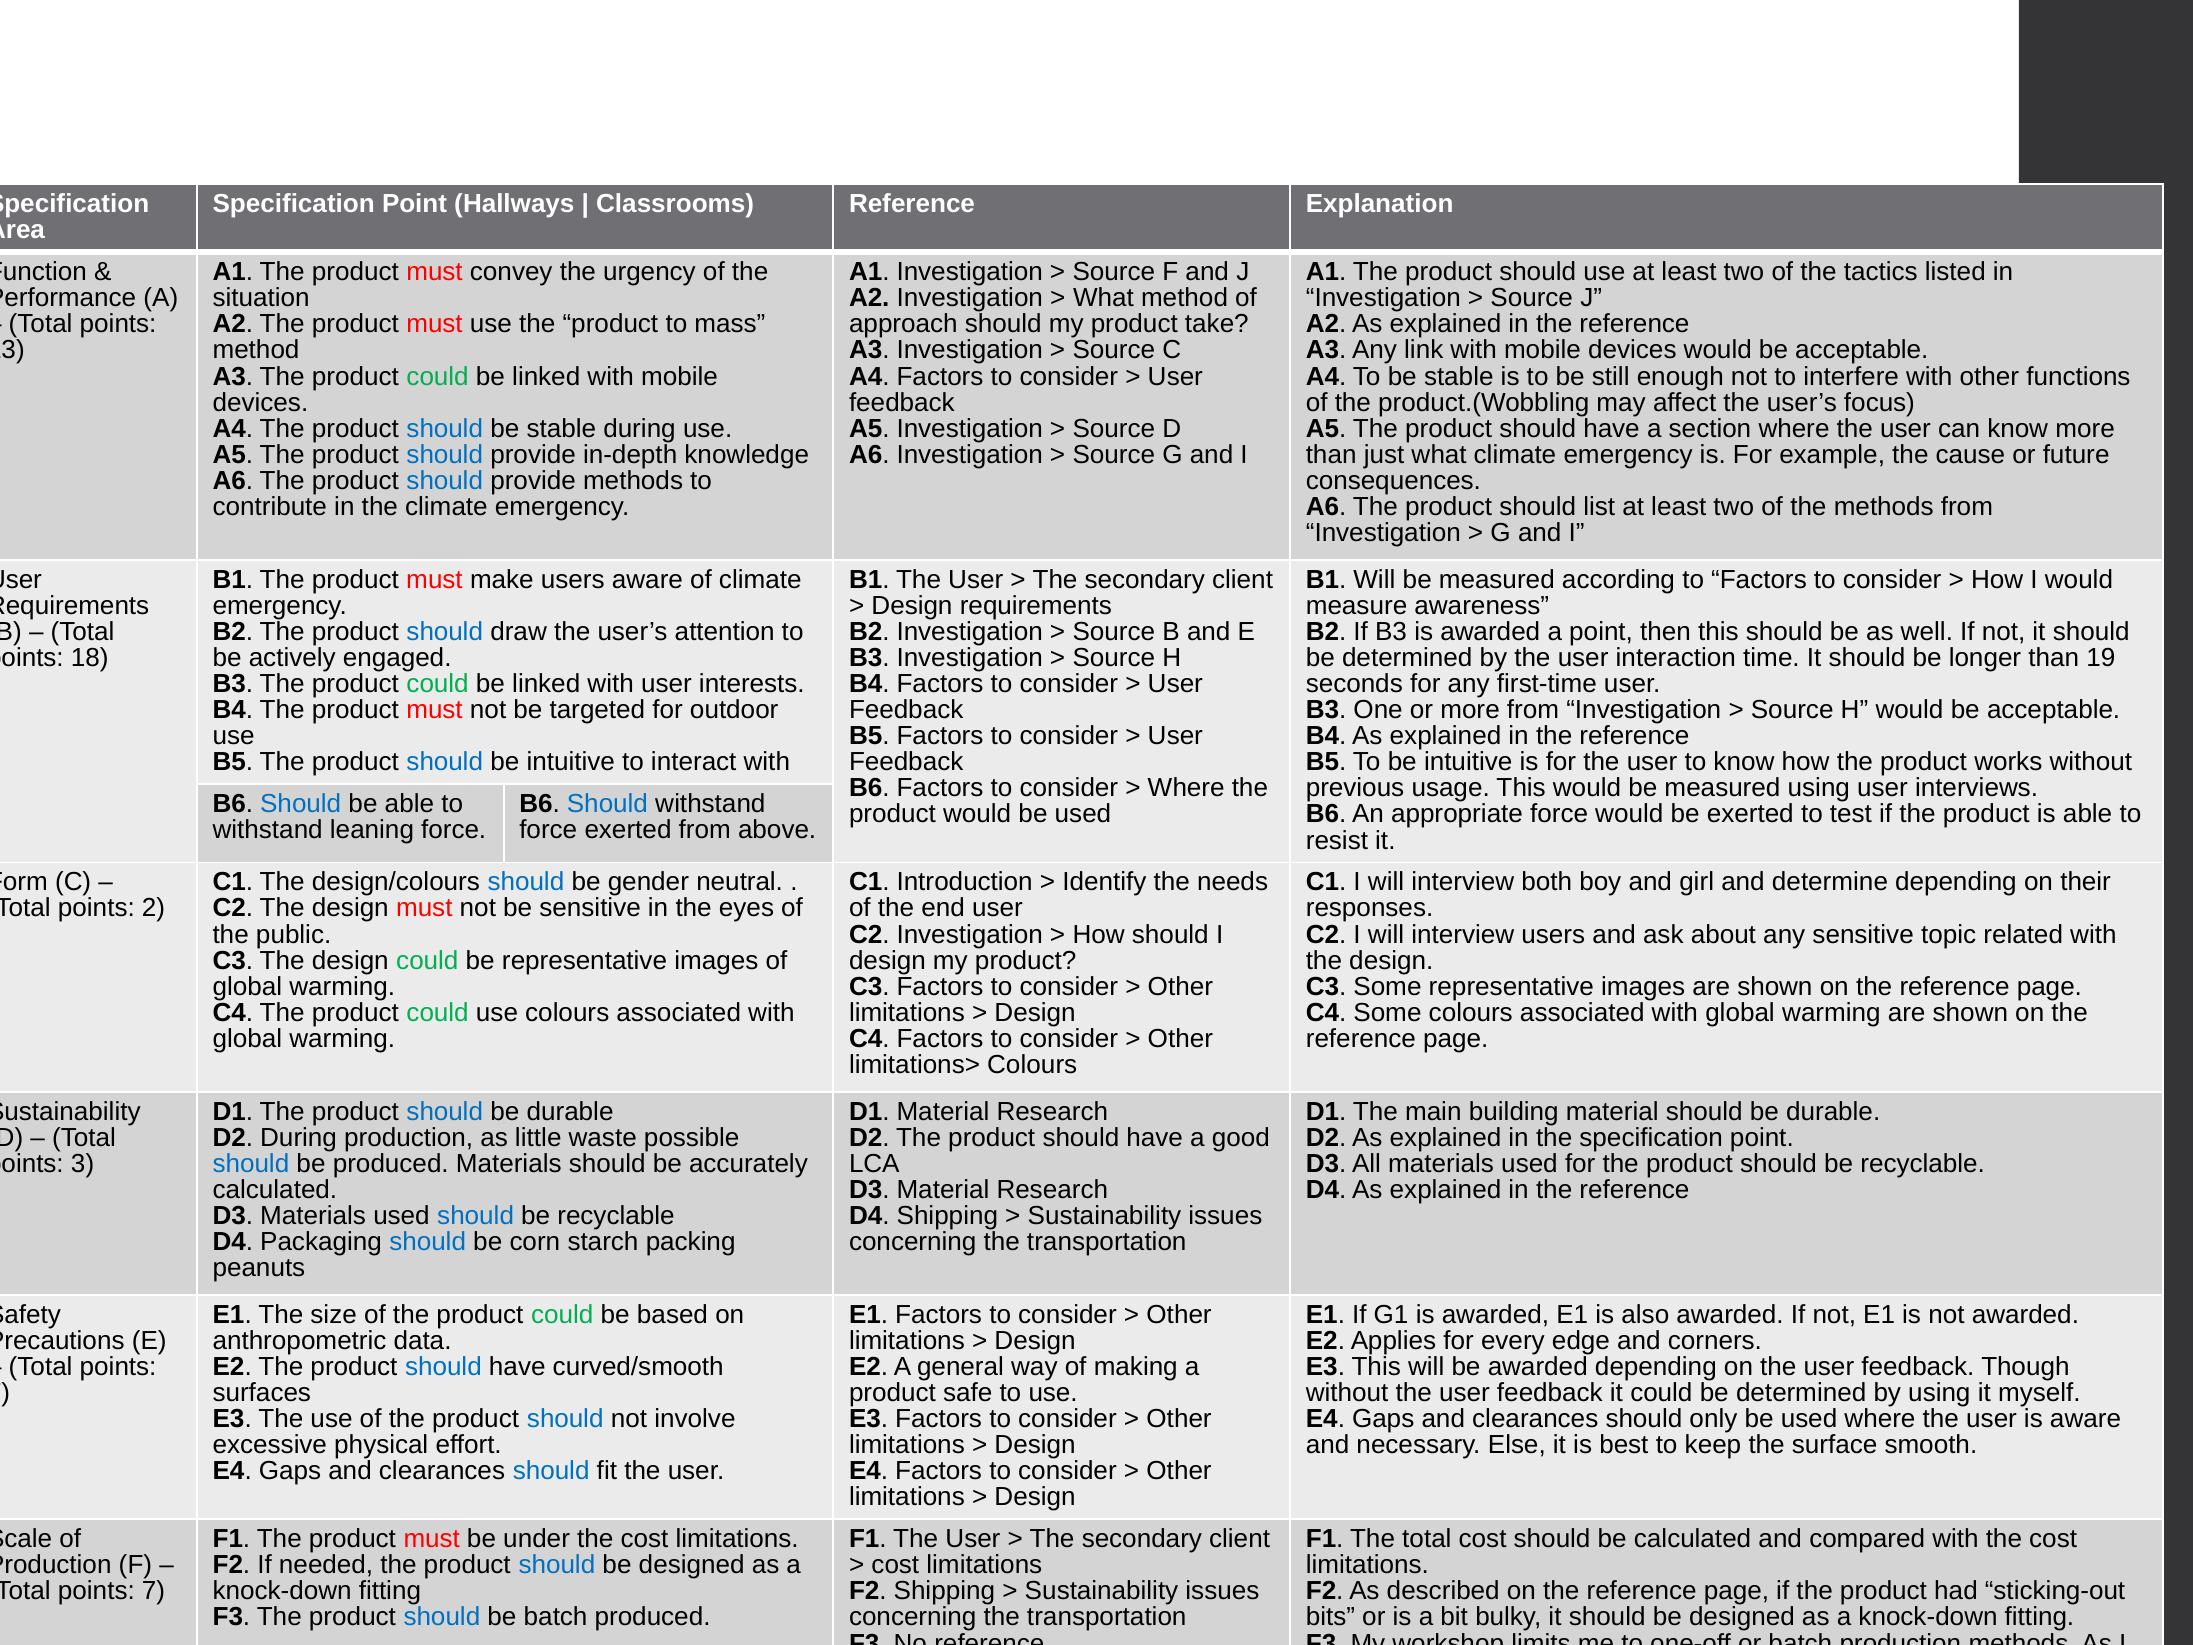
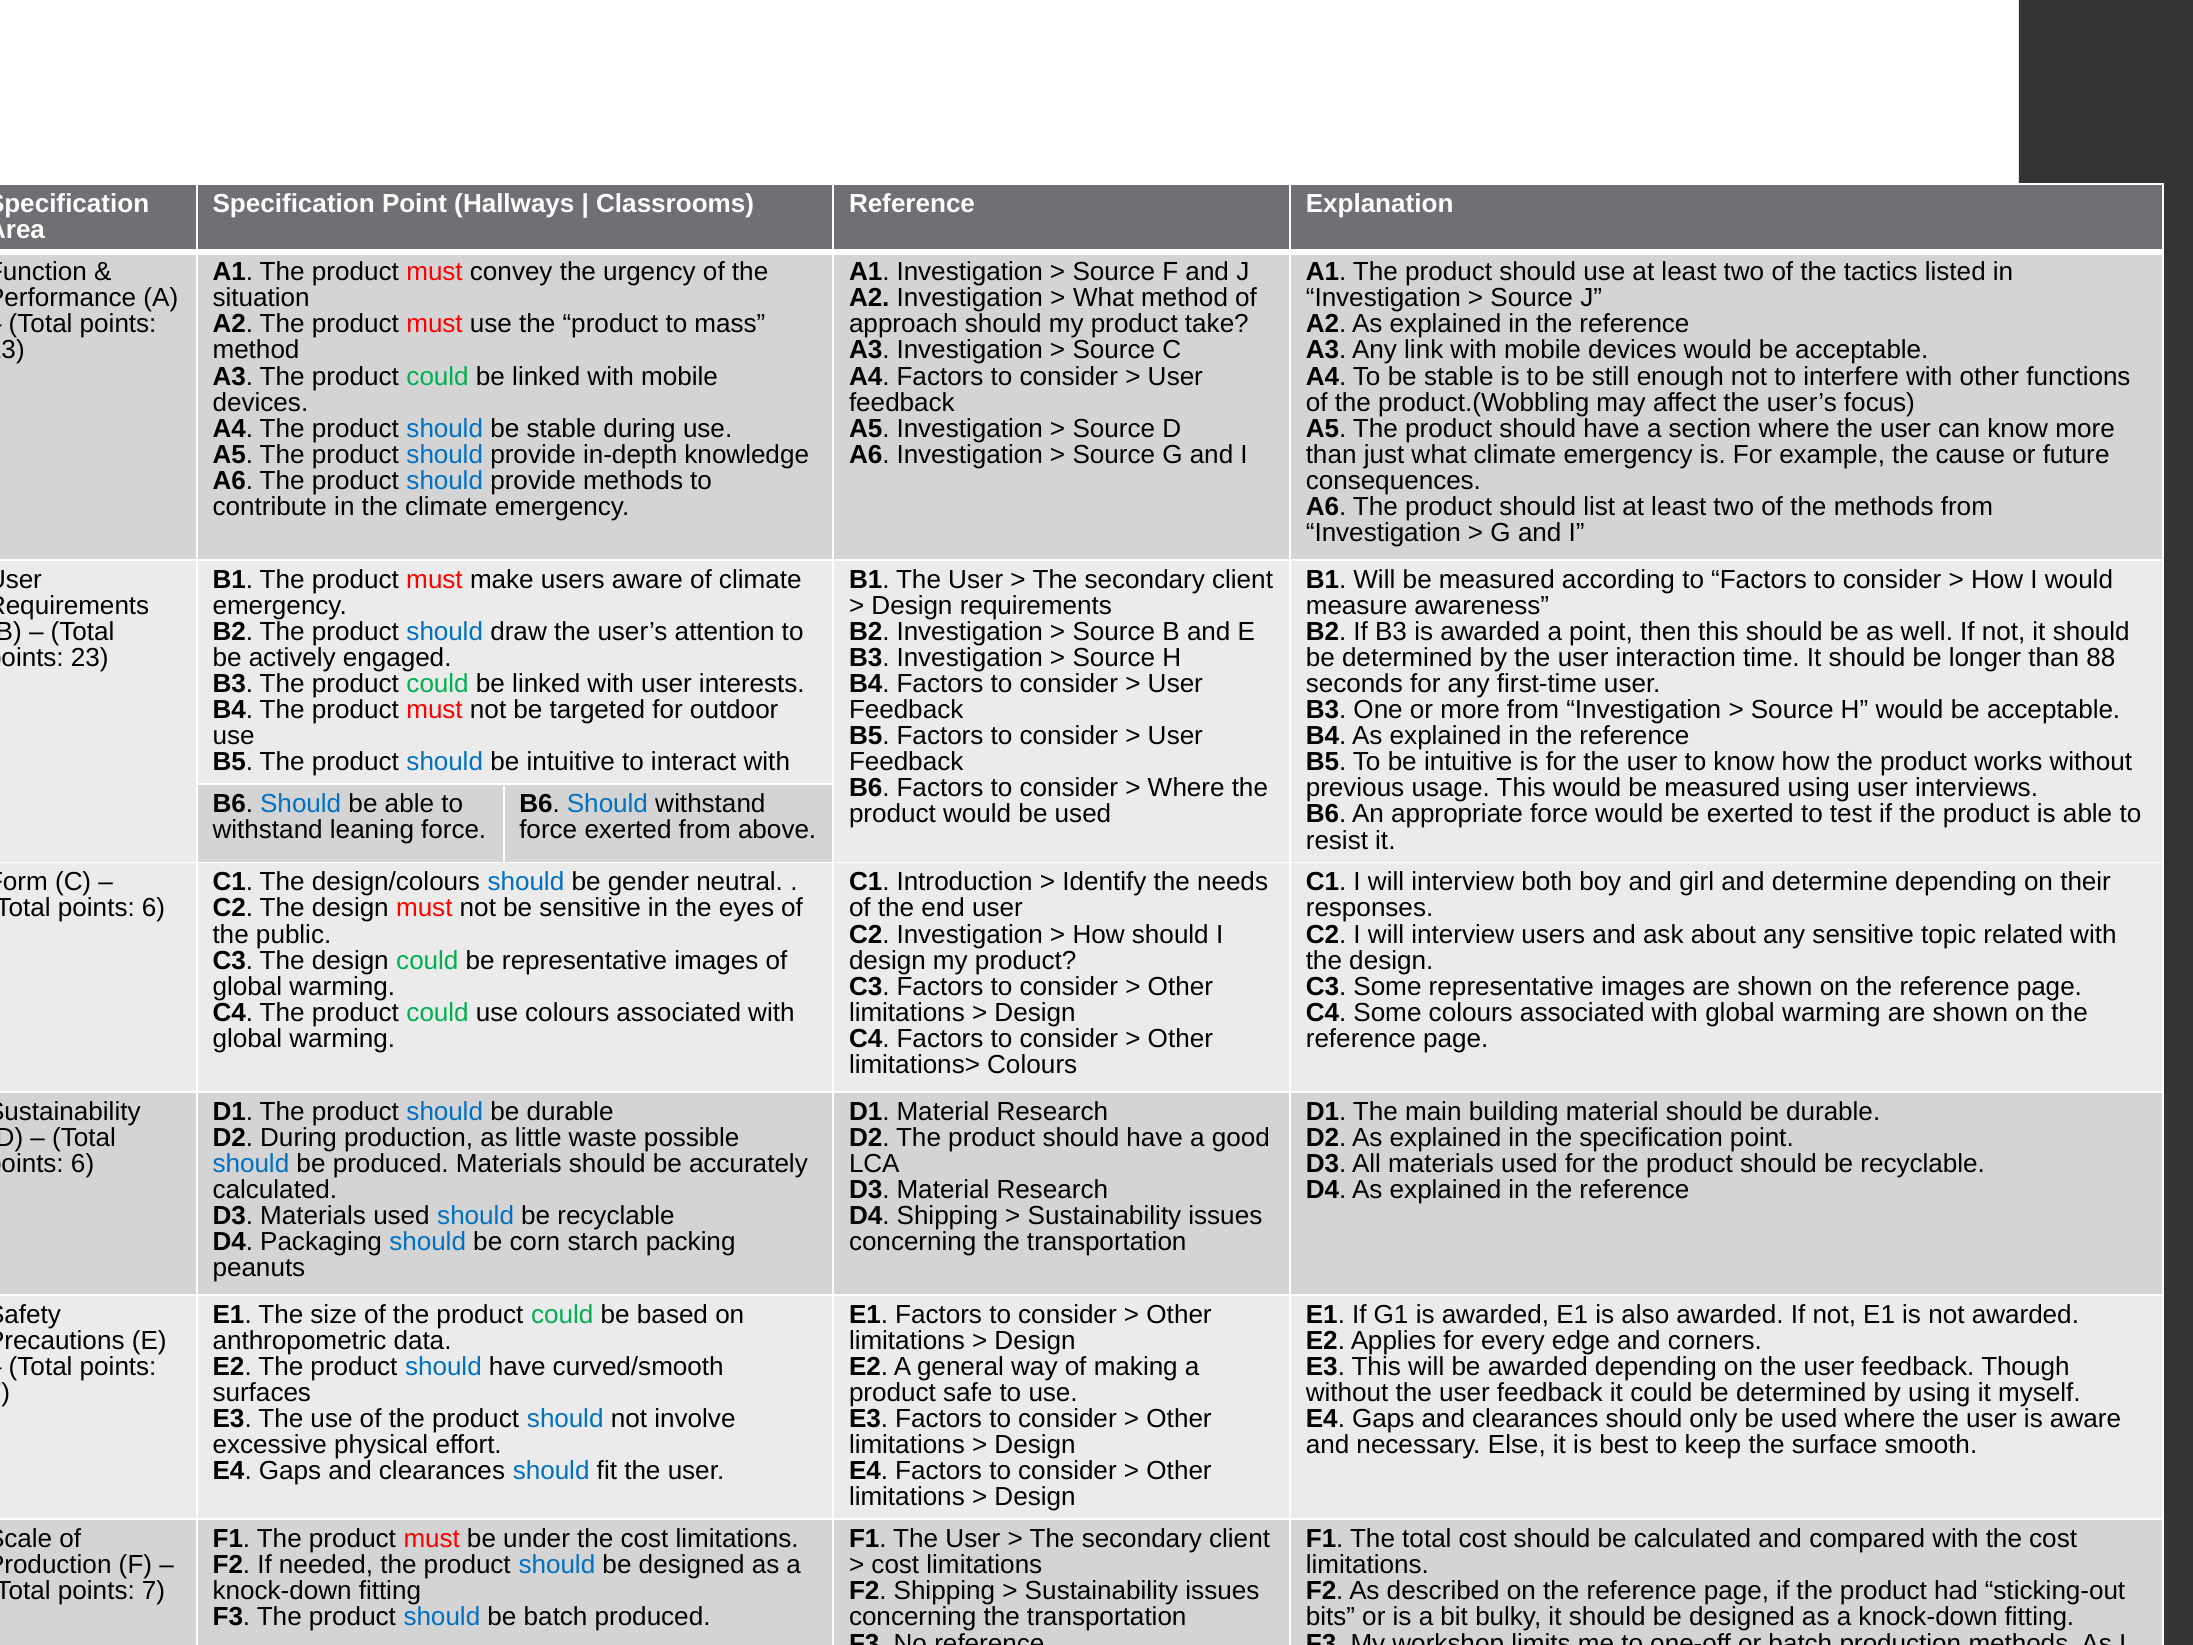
18 at (90, 658): 18 -> 23
19: 19 -> 88
2 at (154, 908): 2 -> 6
3 at (83, 1163): 3 -> 6
